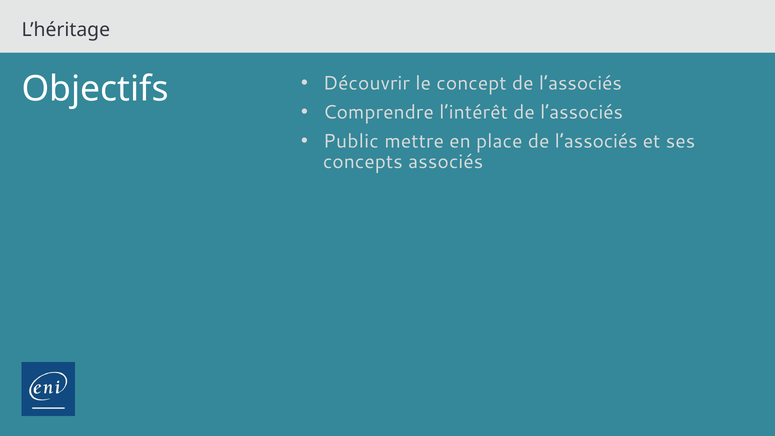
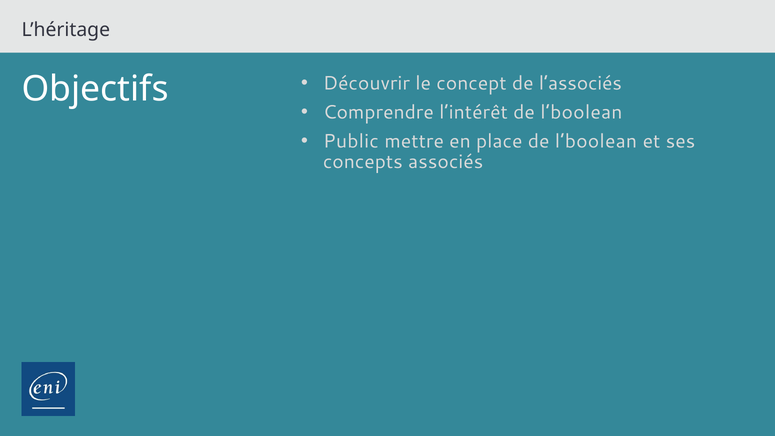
l’intérêt de l’associés: l’associés -> l’boolean
place de l’associés: l’associés -> l’boolean
